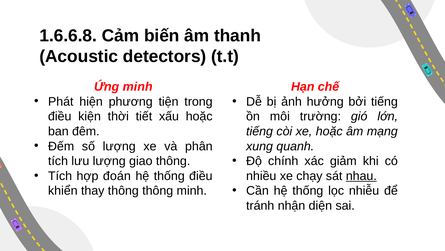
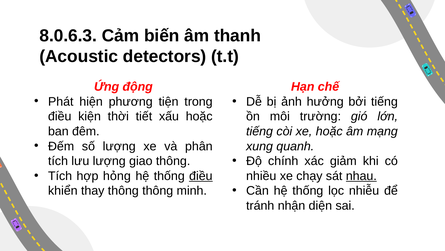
1.6.6.8: 1.6.6.8 -> 8.0.6.3
Ứng minh: minh -> động
đoán: đoán -> hỏng
điều at (201, 176) underline: none -> present
